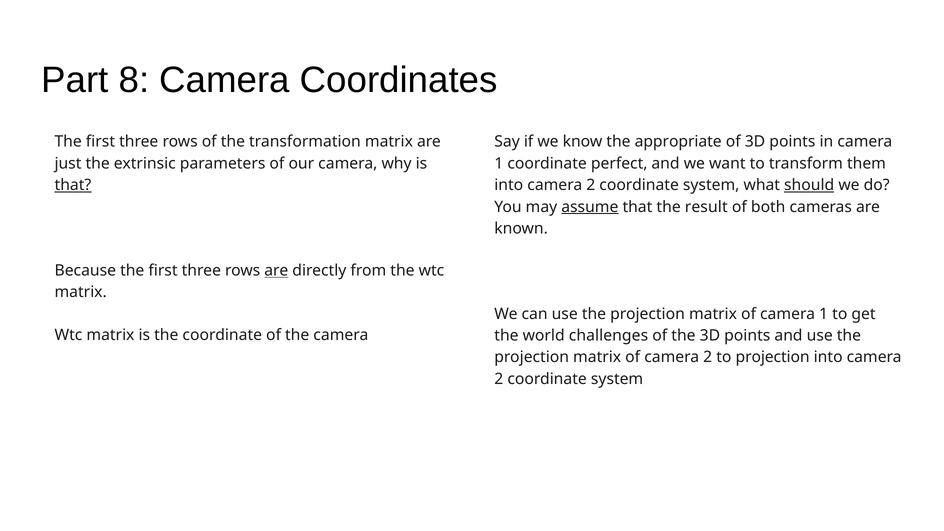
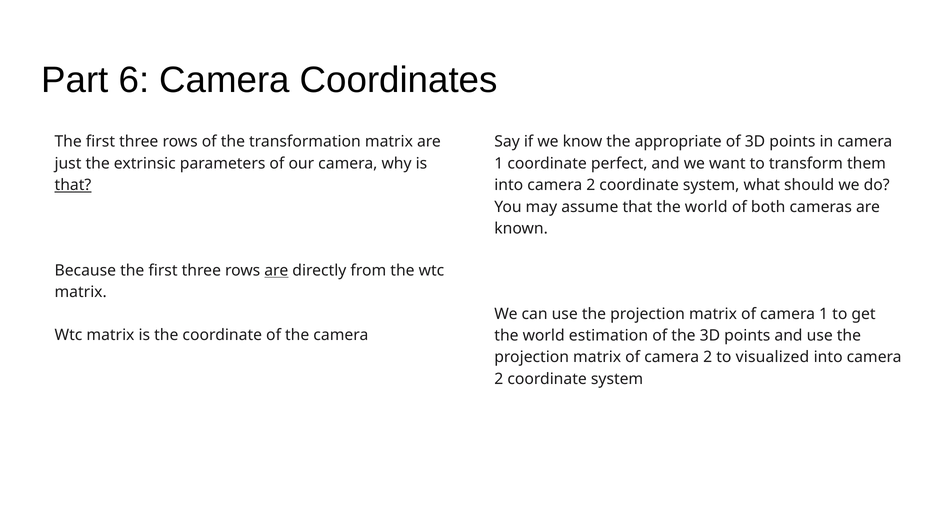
8: 8 -> 6
should underline: present -> none
assume underline: present -> none
that the result: result -> world
challenges: challenges -> estimation
to projection: projection -> visualized
